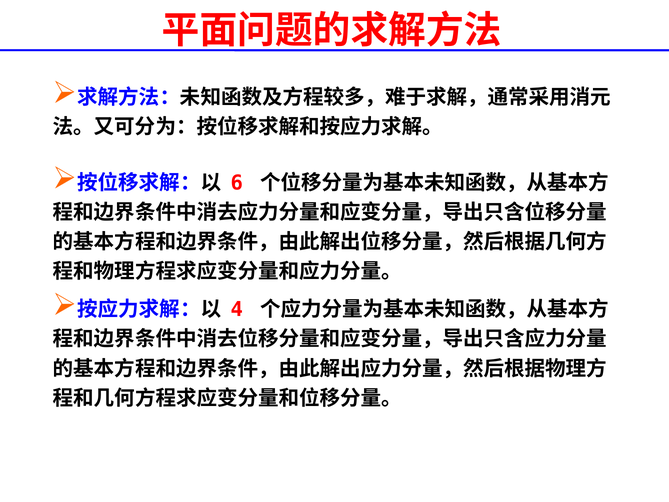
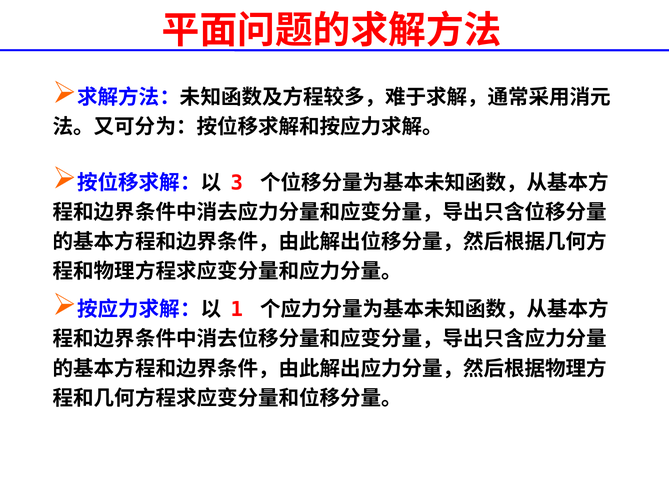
6: 6 -> 3
4: 4 -> 1
